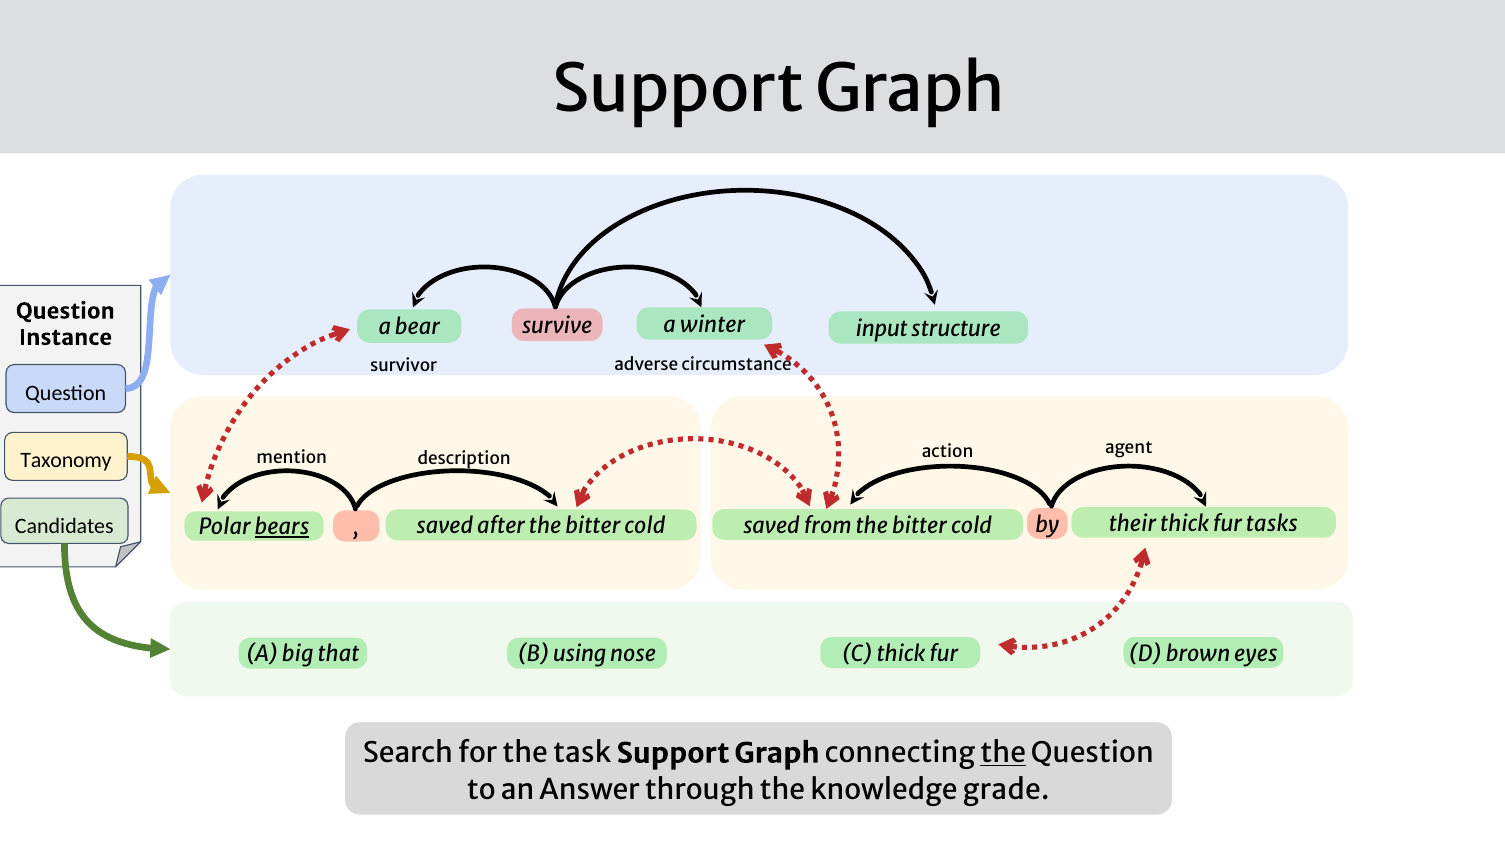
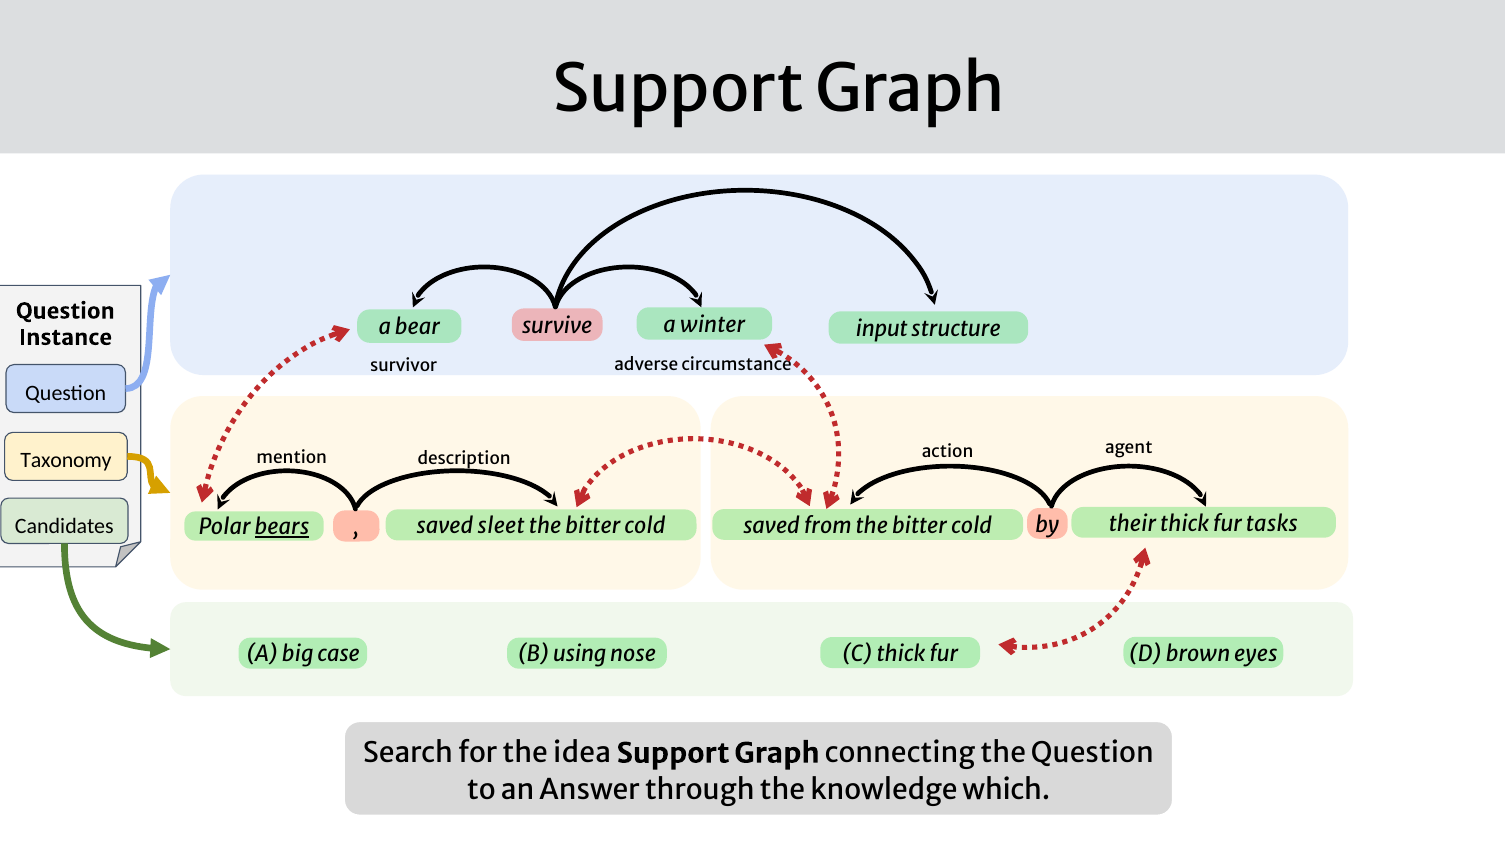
after: after -> sleet
that: that -> case
task: task -> idea
the at (1003, 754) underline: present -> none
grade: grade -> which
